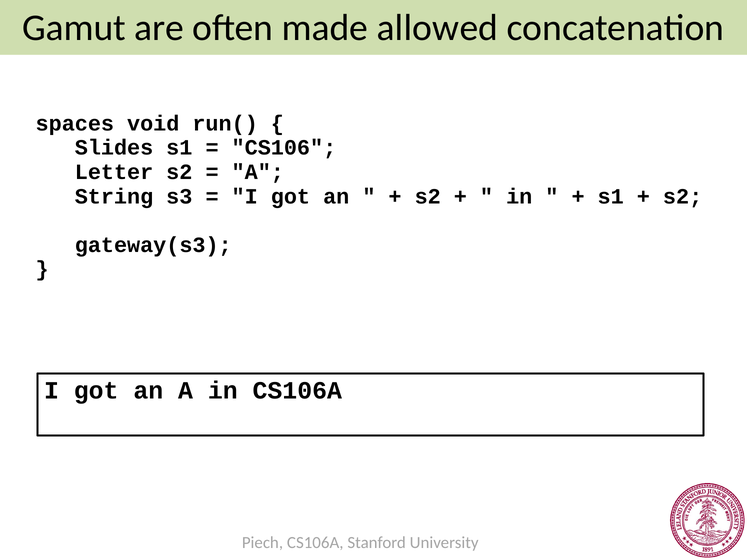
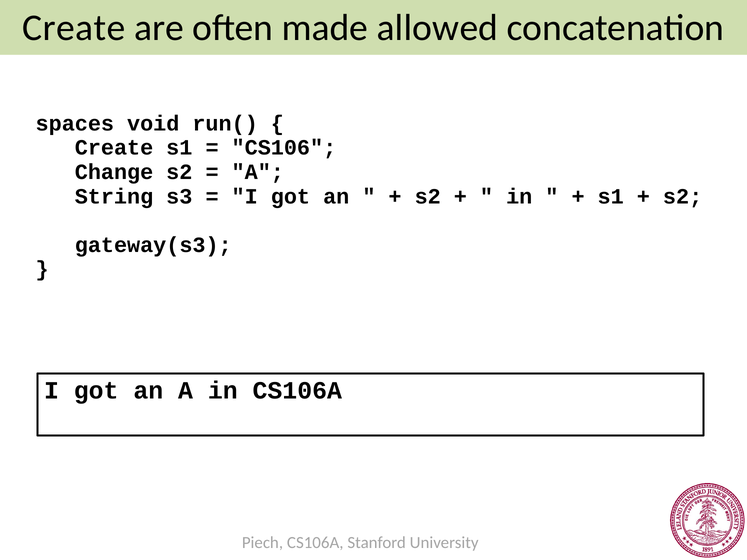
Gamut at (74, 28): Gamut -> Create
Slides at (114, 148): Slides -> Create
Letter: Letter -> Change
